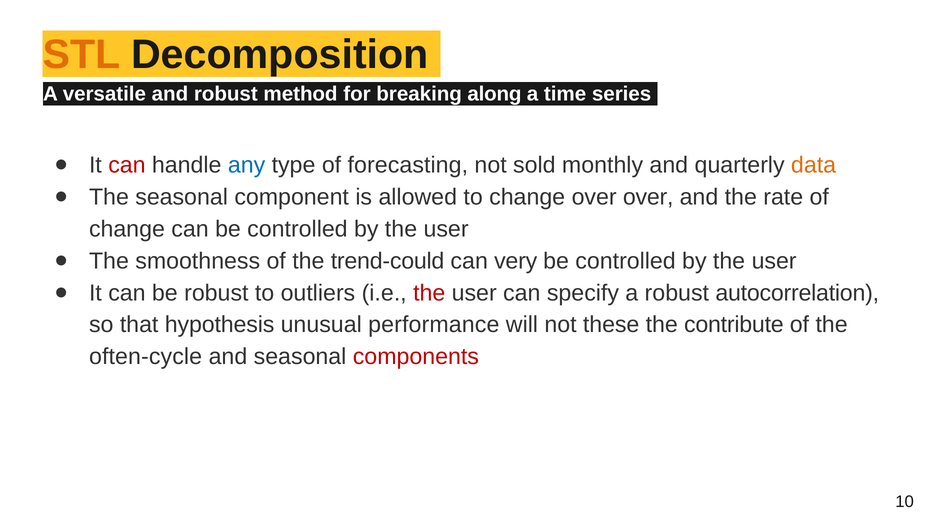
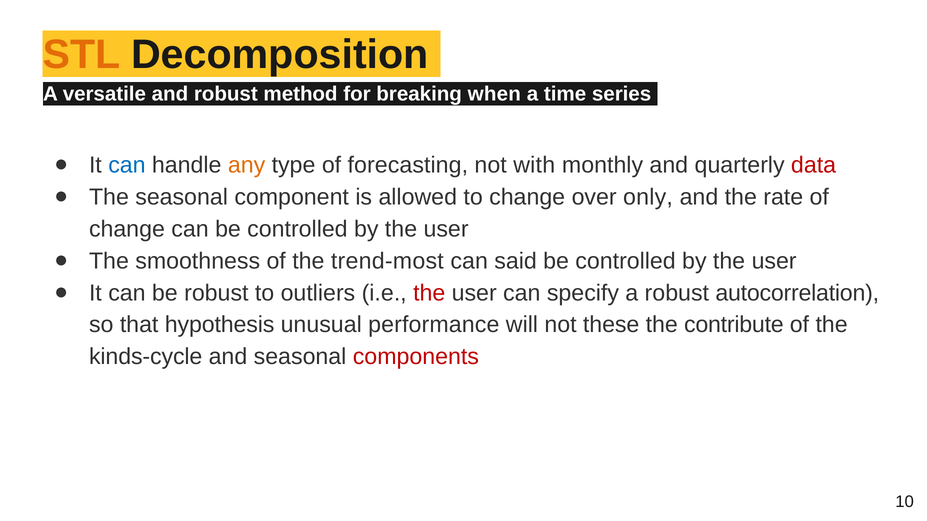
along: along -> when
can at (127, 165) colour: red -> blue
any colour: blue -> orange
sold: sold -> with
data colour: orange -> red
over over: over -> only
trend-could: trend-could -> trend-most
very: very -> said
often-cycle: often-cycle -> kinds-cycle
